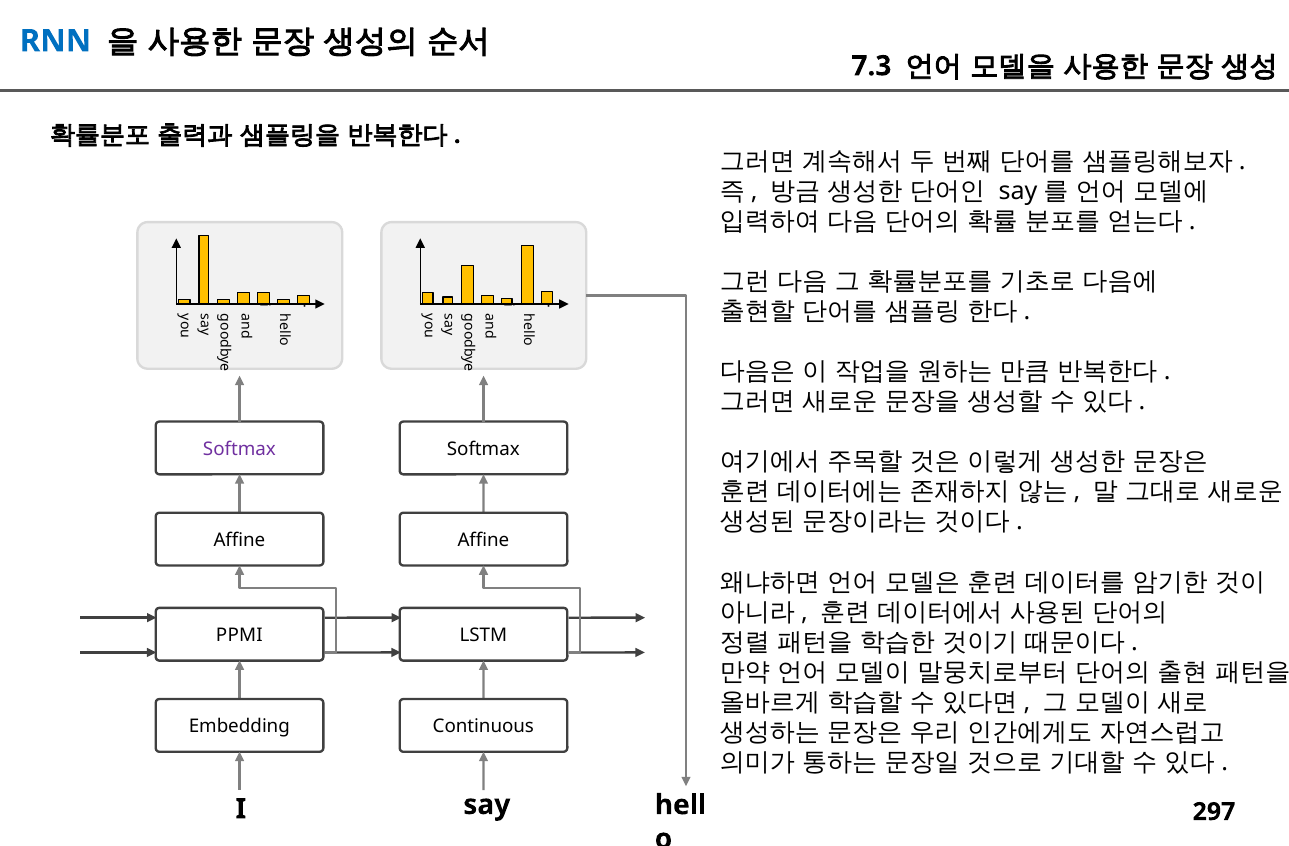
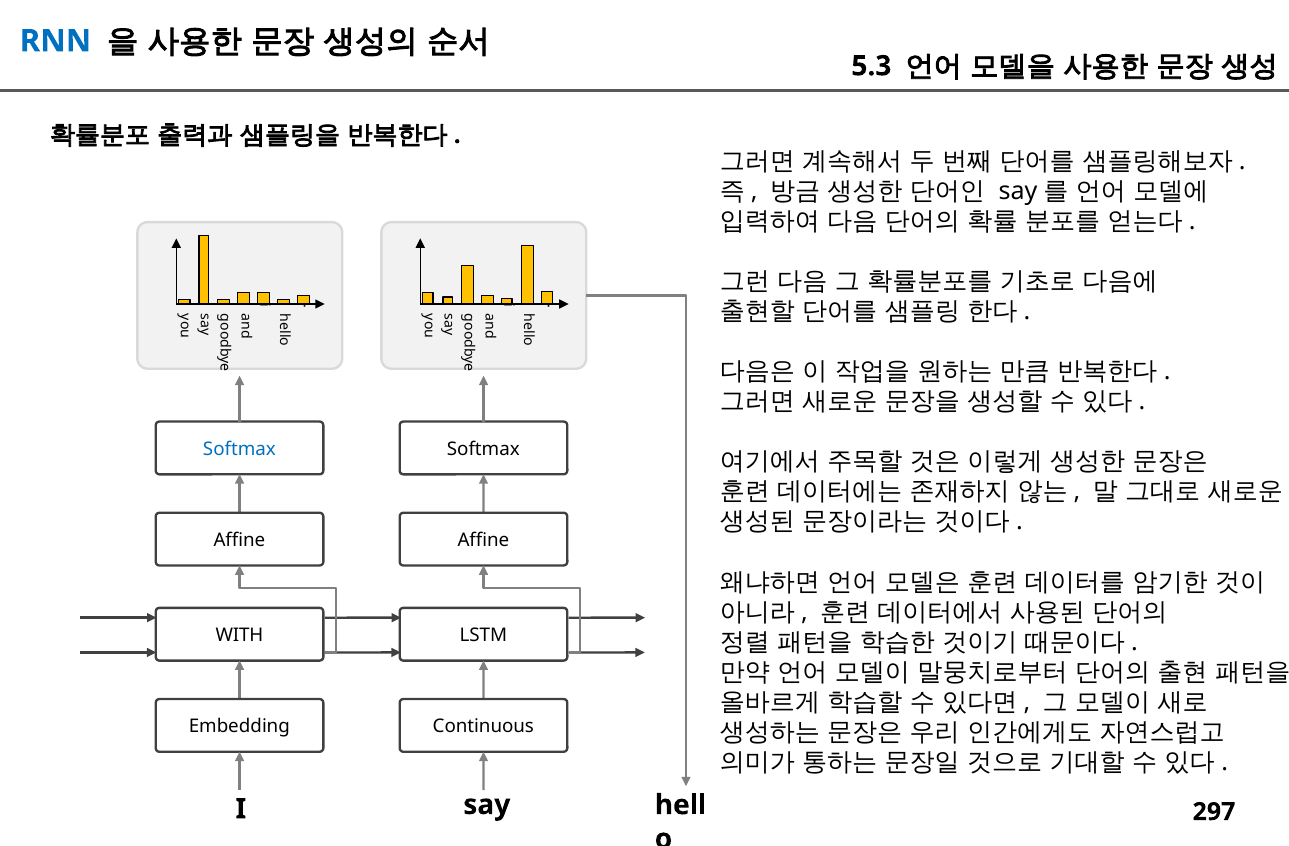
7.3: 7.3 -> 5.3
Softmax at (239, 450) colour: purple -> blue
PPMI: PPMI -> WITH
